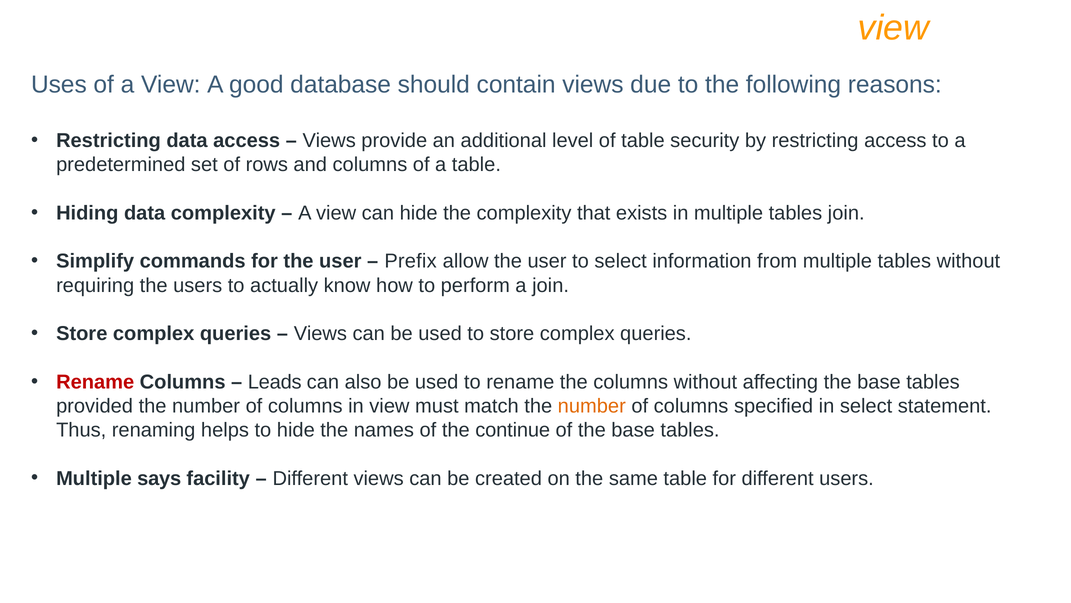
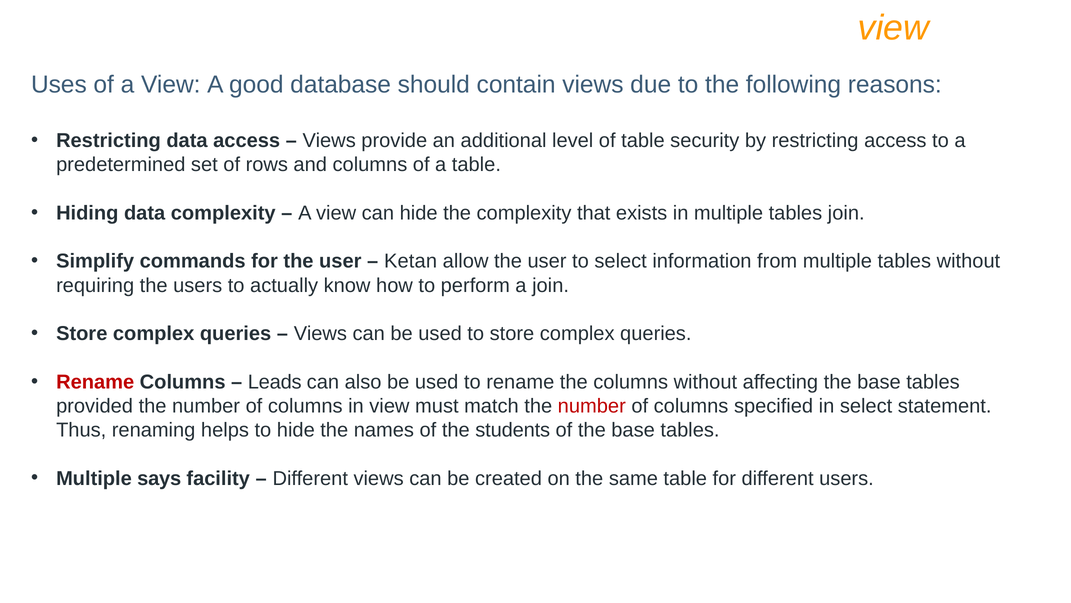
Prefix: Prefix -> Ketan
number at (592, 406) colour: orange -> red
continue: continue -> students
